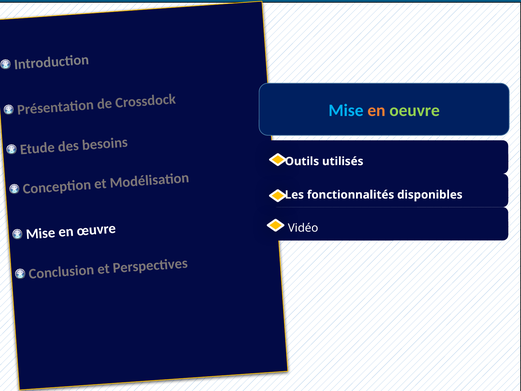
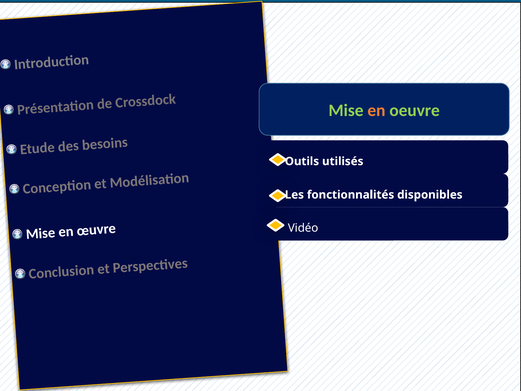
Mise at (346, 110) colour: light blue -> light green
